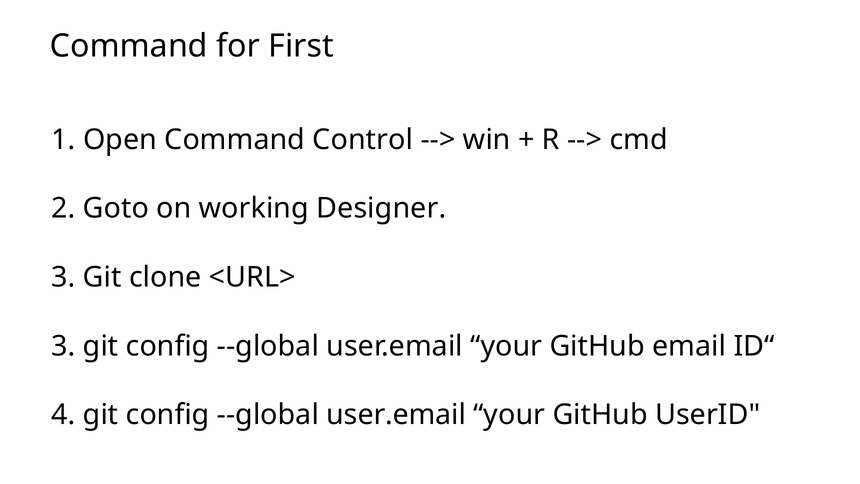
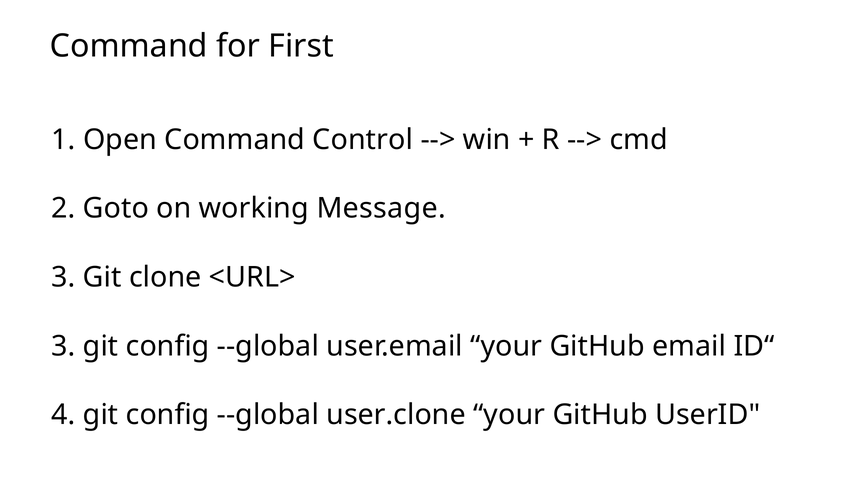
Designer: Designer -> Message
user.email at (396, 415): user.email -> user.clone
